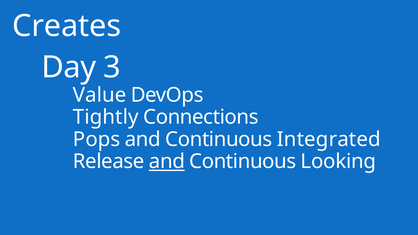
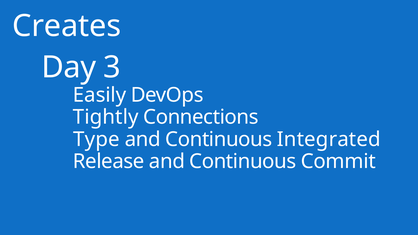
Value: Value -> Easily
Pops: Pops -> Type
and at (167, 161) underline: present -> none
Looking: Looking -> Commit
